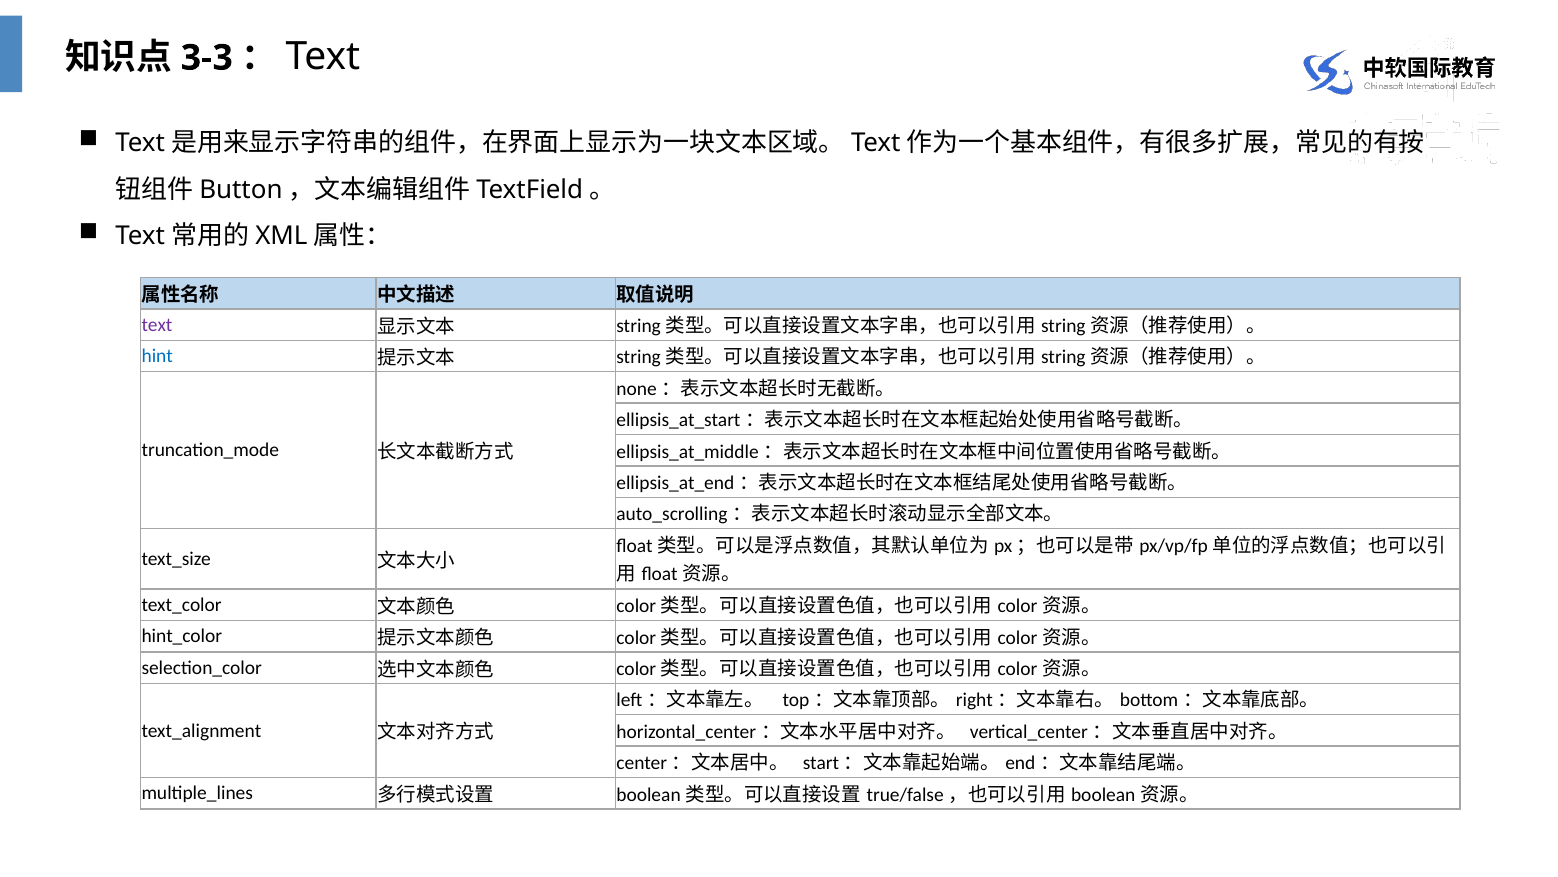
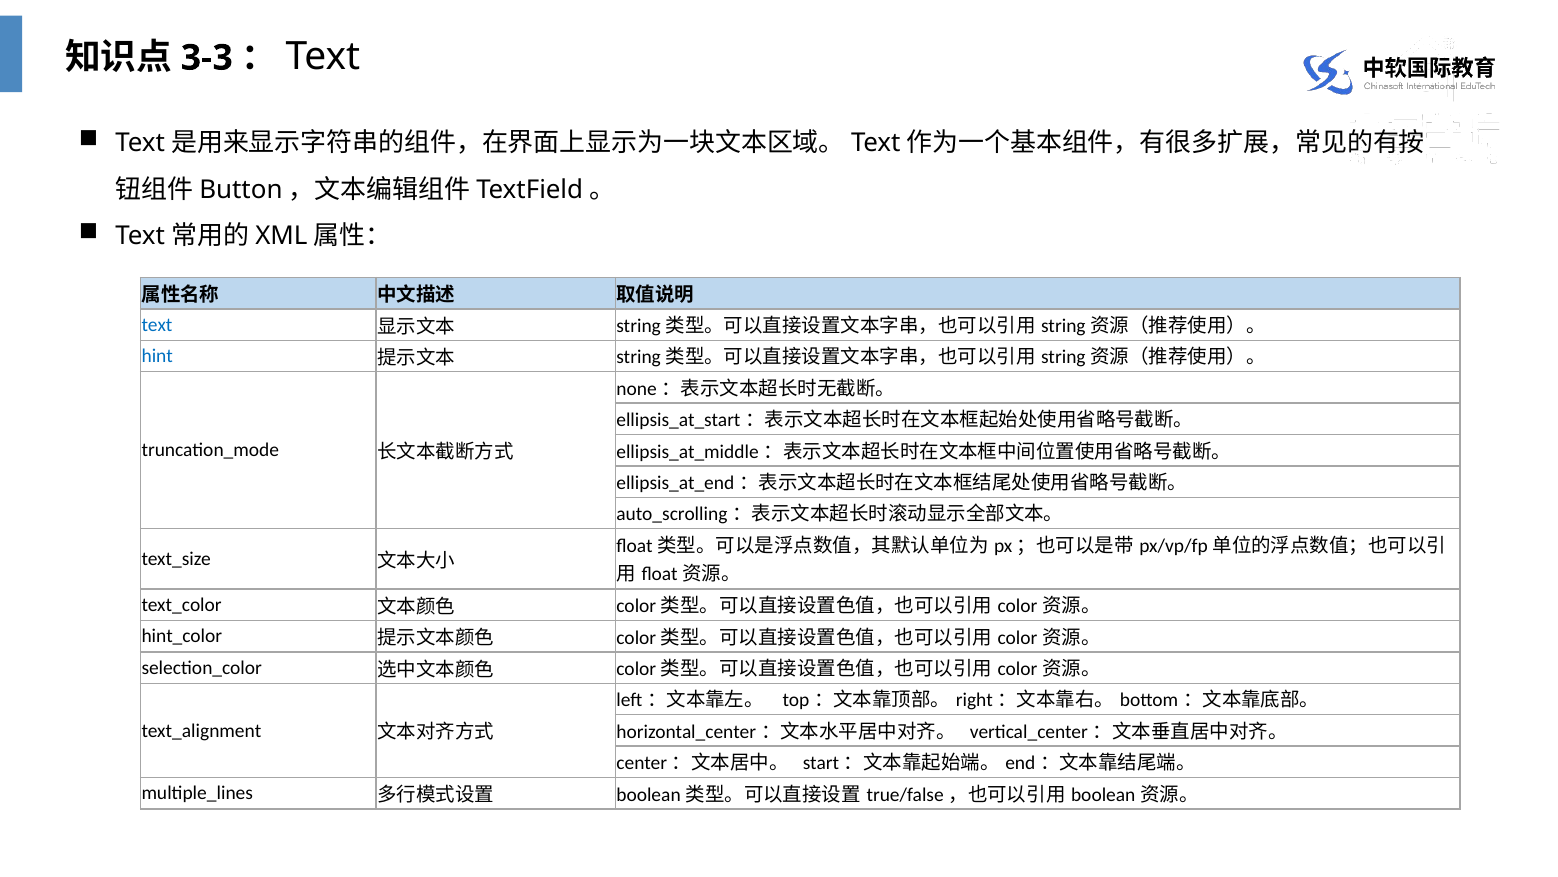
text colour: purple -> blue
